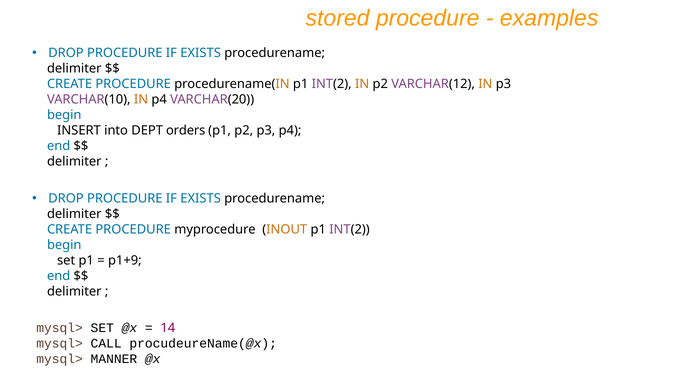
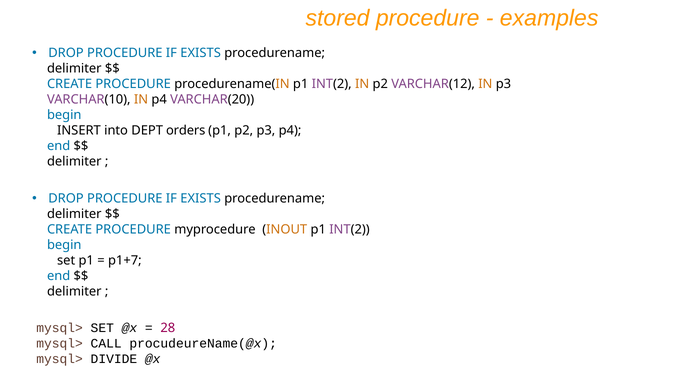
p1+9: p1+9 -> p1+7
14: 14 -> 28
MANNER: MANNER -> DIVIDE
